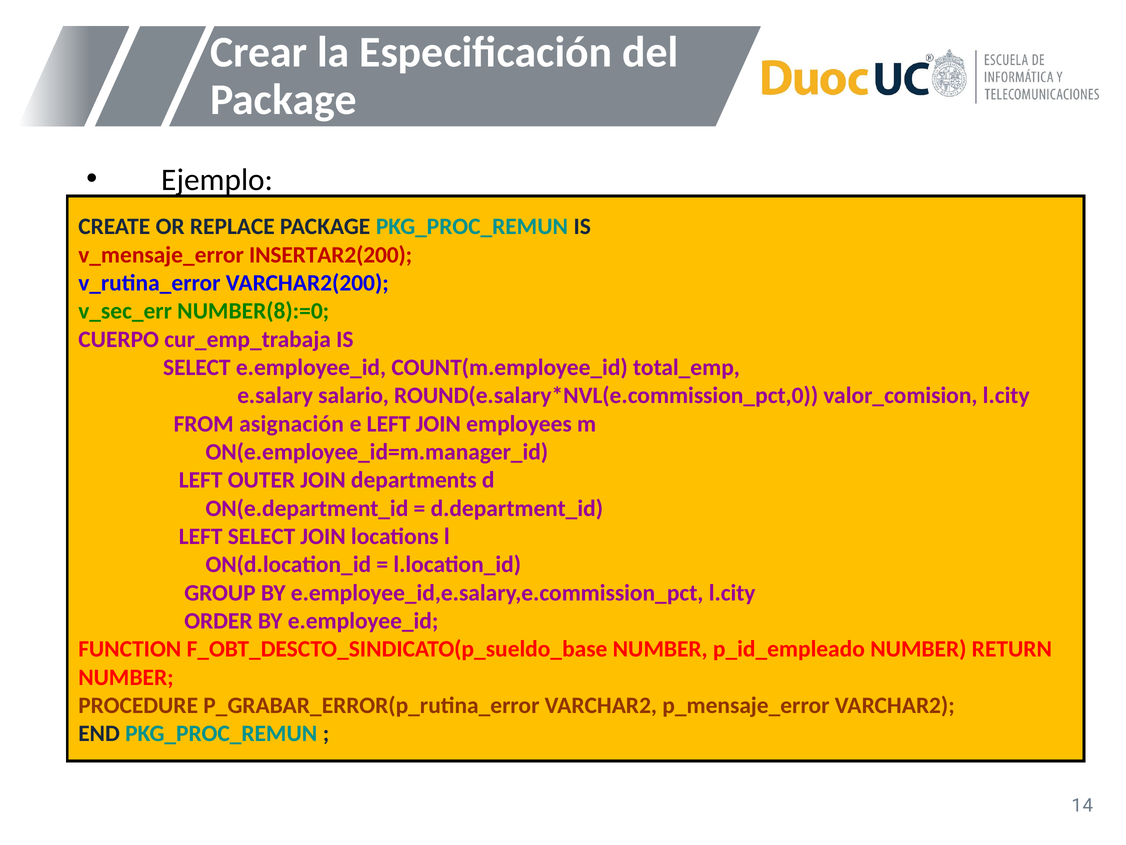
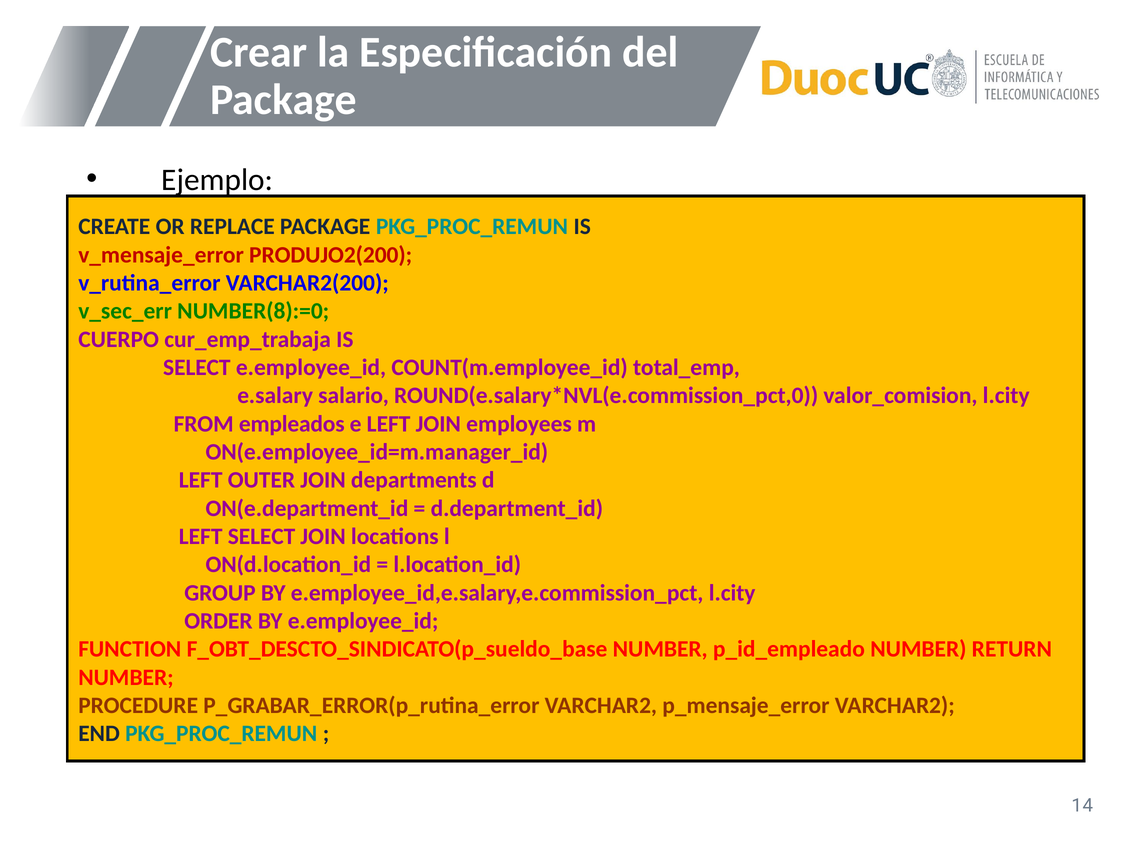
INSERTAR2(200: INSERTAR2(200 -> PRODUJO2(200
asignación: asignación -> empleados
